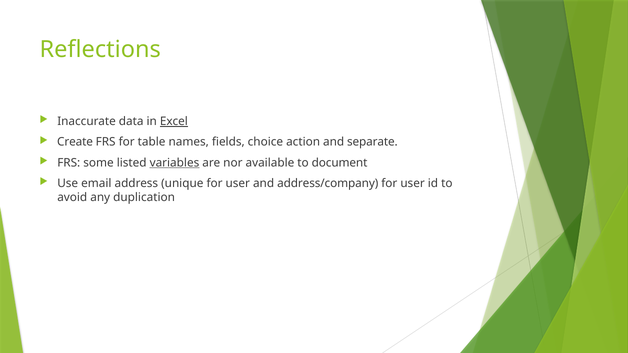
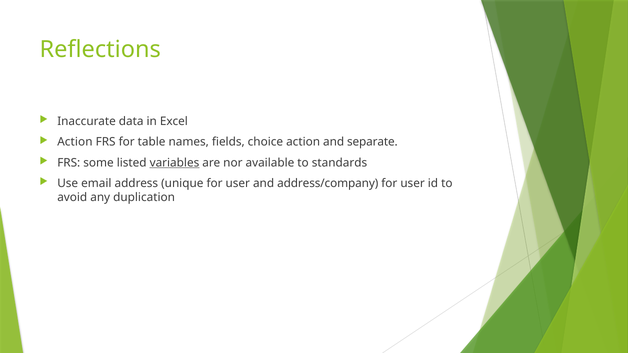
Excel underline: present -> none
Create at (75, 142): Create -> Action
document: document -> standards
